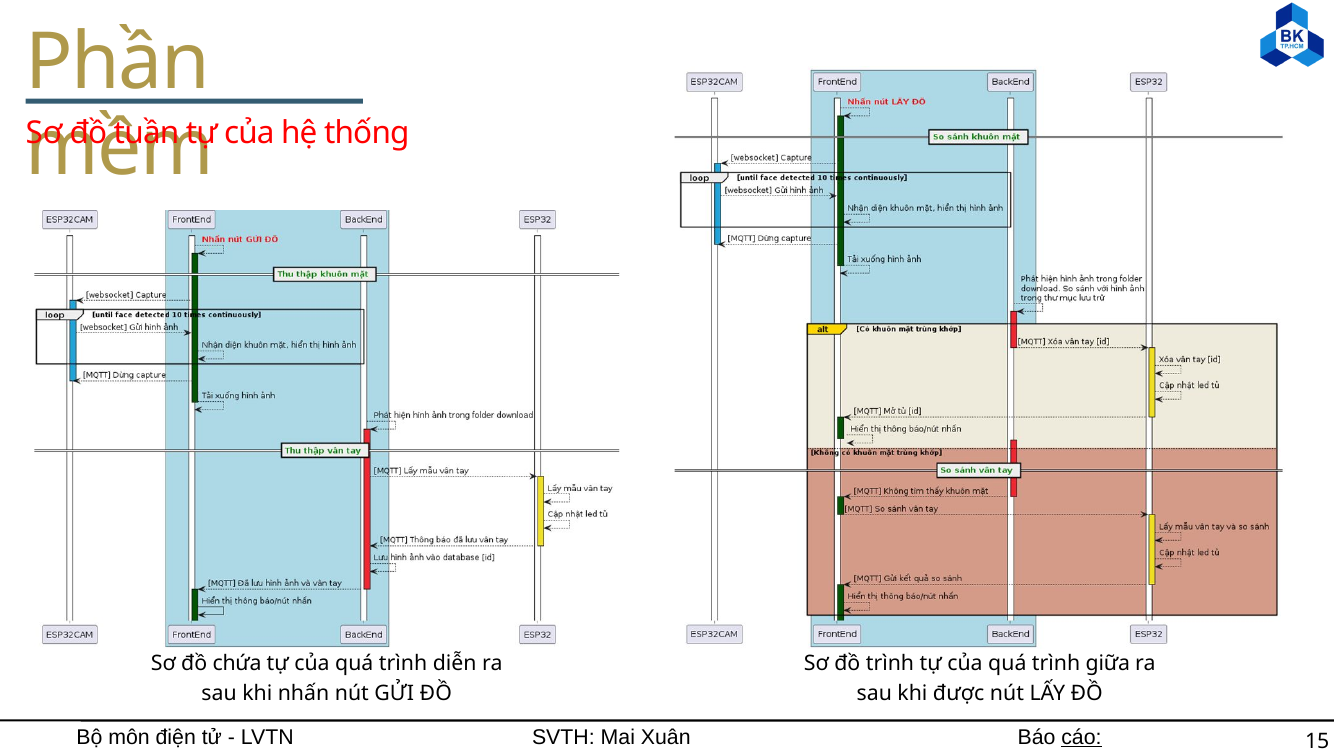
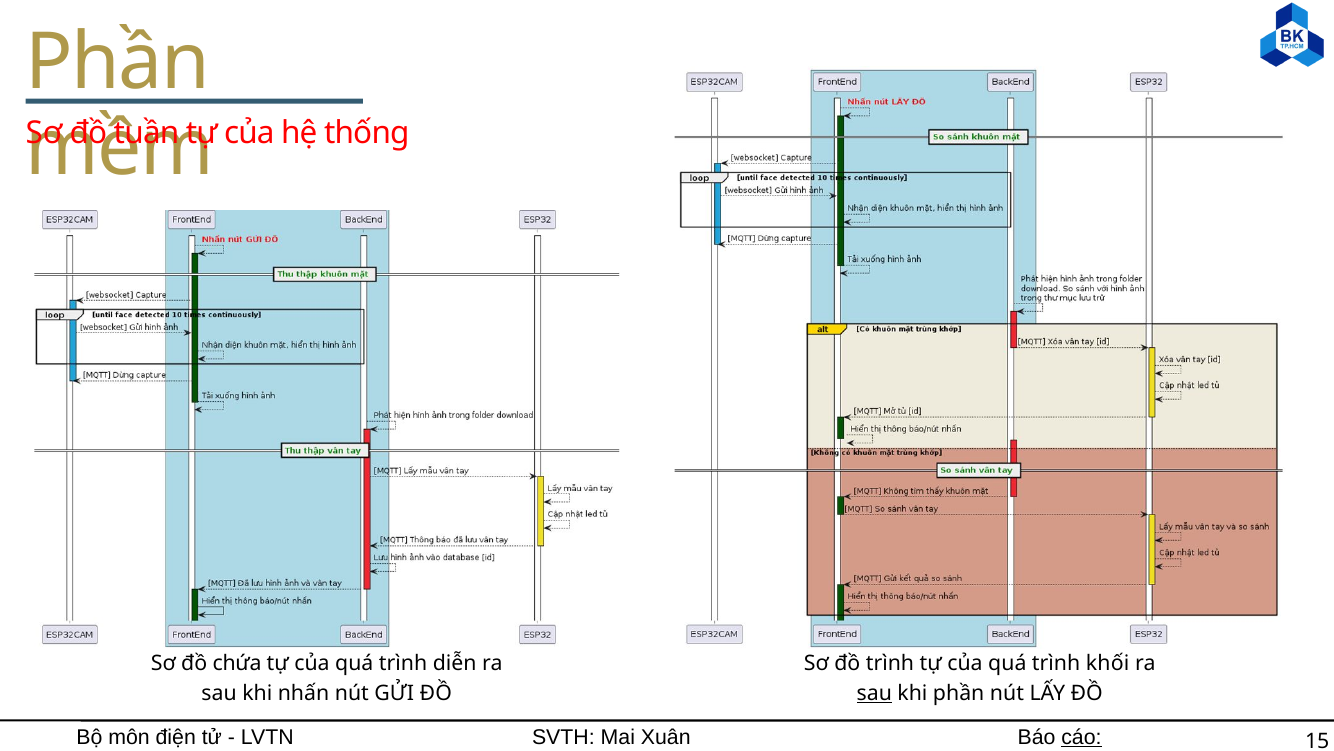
giữa: giữa -> khối
sau at (874, 693) underline: none -> present
khi được: được -> phần
